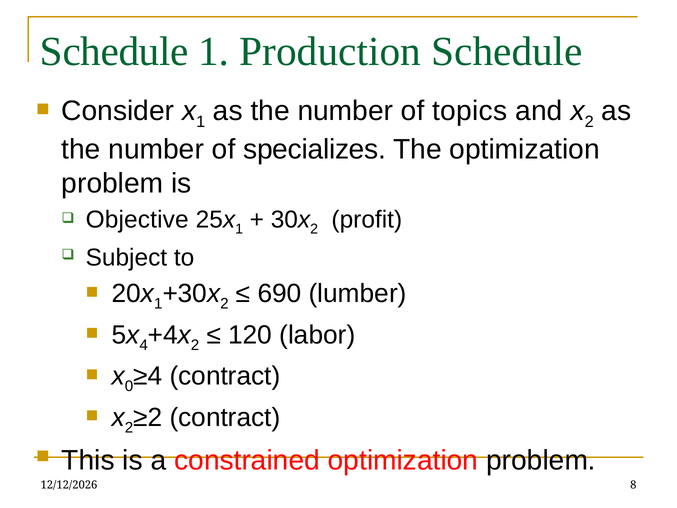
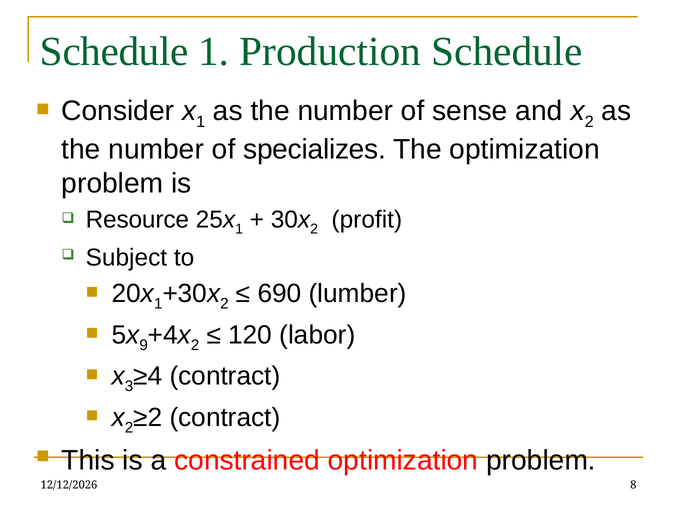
topics: topics -> sense
Objective: Objective -> Resource
4: 4 -> 9
0: 0 -> 3
